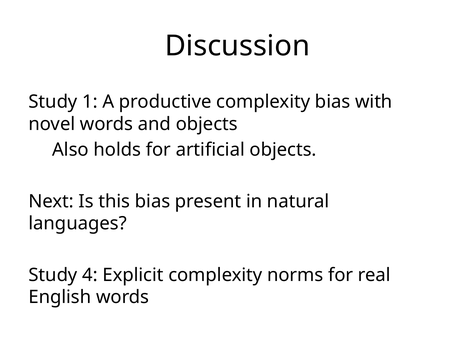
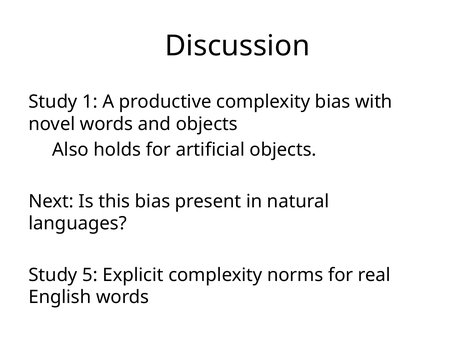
4: 4 -> 5
